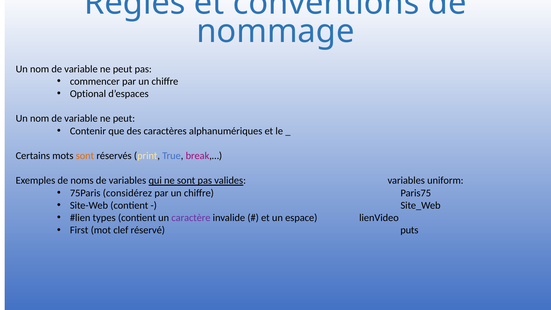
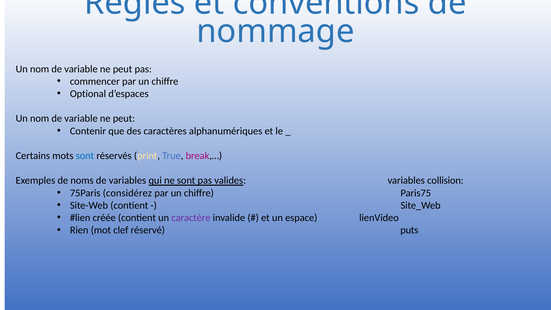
sont at (85, 156) colour: orange -> blue
uniform: uniform -> collision
types: types -> créée
First: First -> Rien
